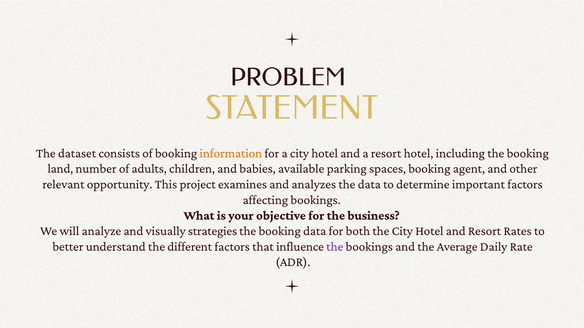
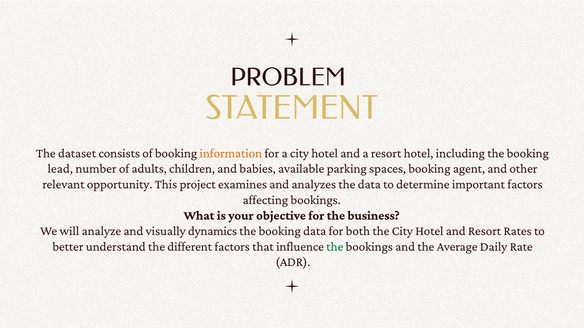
land: land -> lead
strategies: strategies -> dynamics
the at (335, 247) colour: purple -> green
